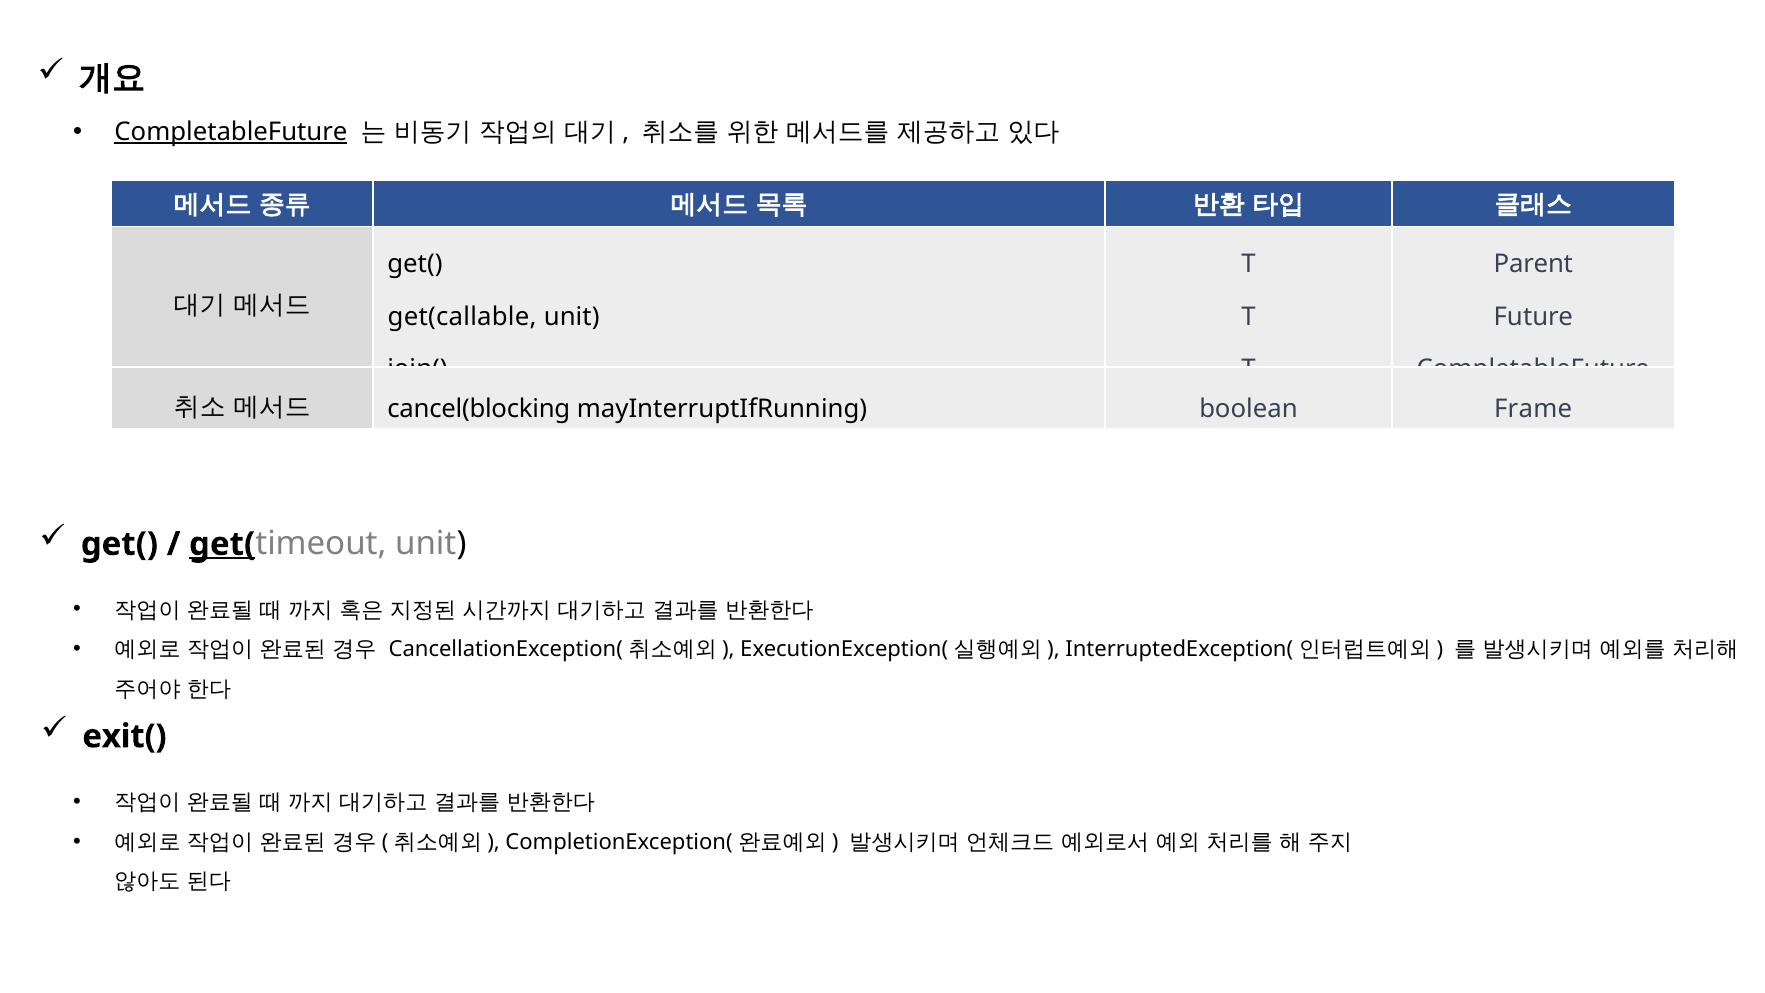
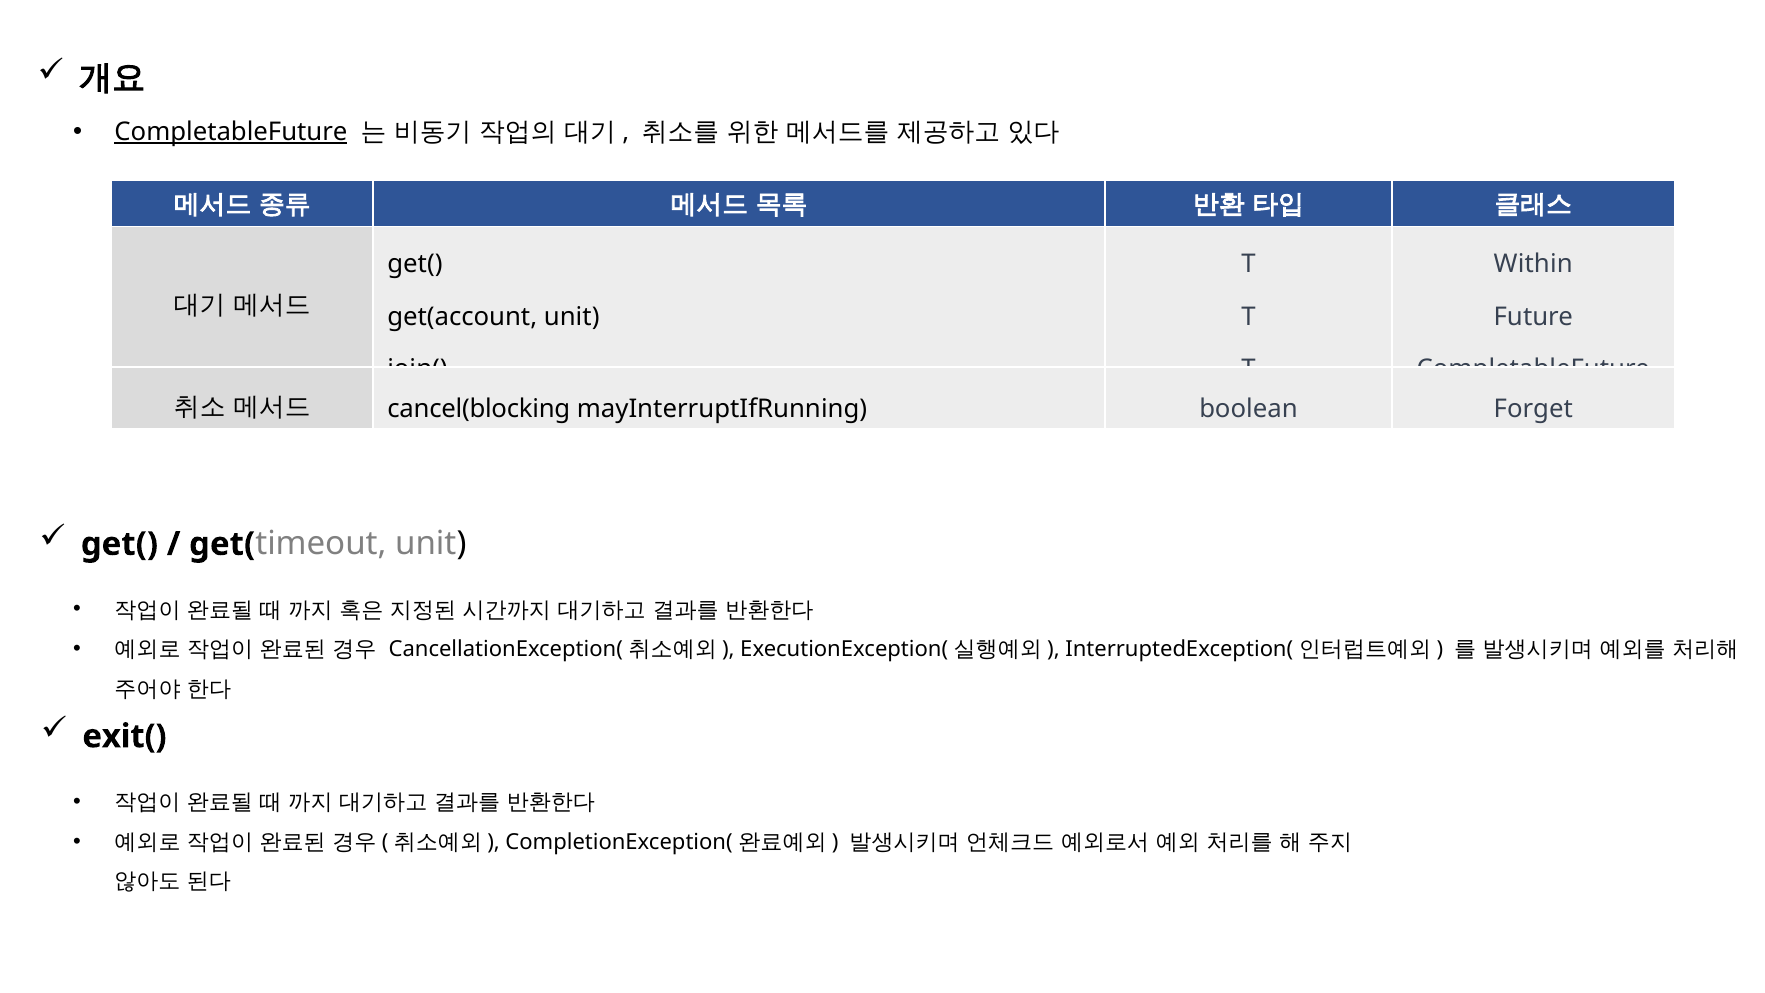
Parent: Parent -> Within
get(callable: get(callable -> get(account
Frame: Frame -> Forget
get( at (222, 544) underline: present -> none
